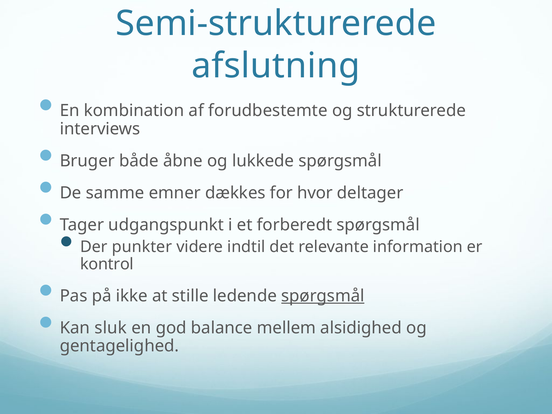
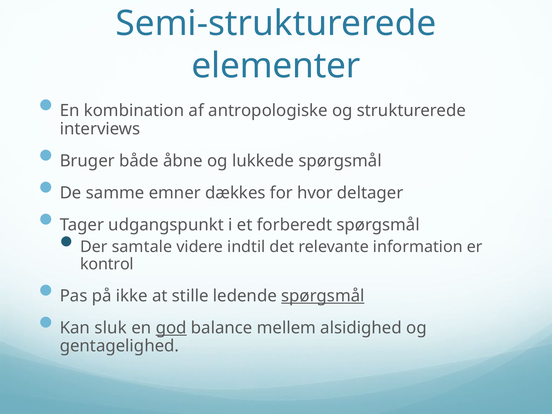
afslutning: afslutning -> elementer
forudbestemte: forudbestemte -> antropologiske
punkter: punkter -> samtale
god underline: none -> present
